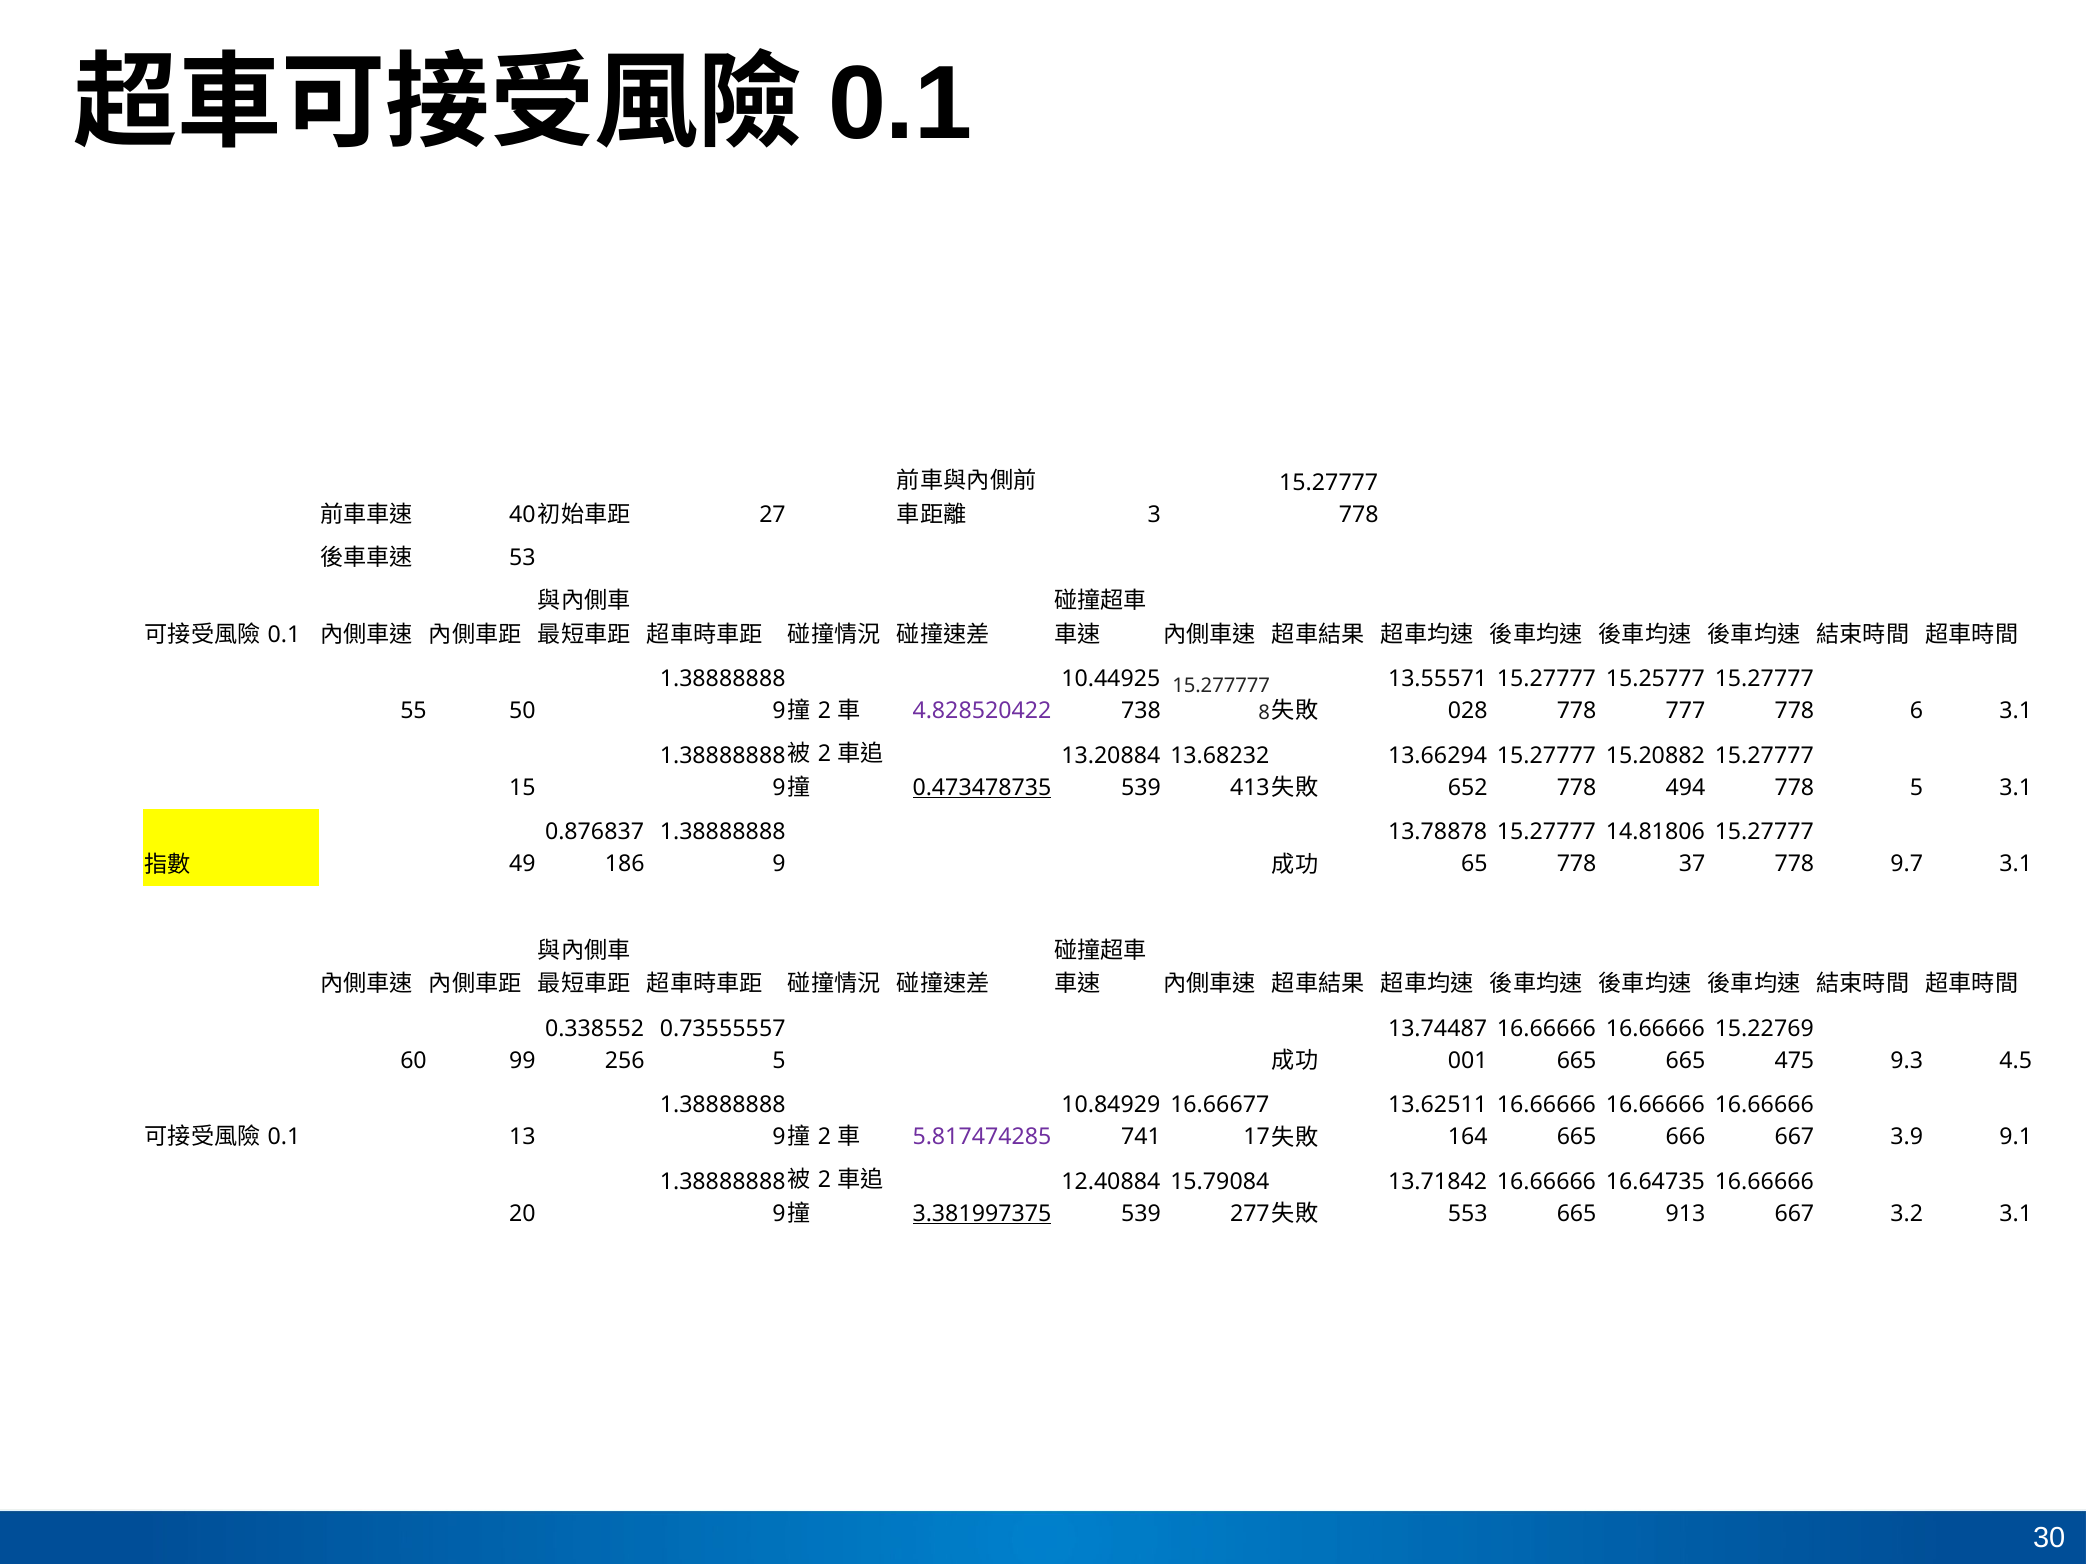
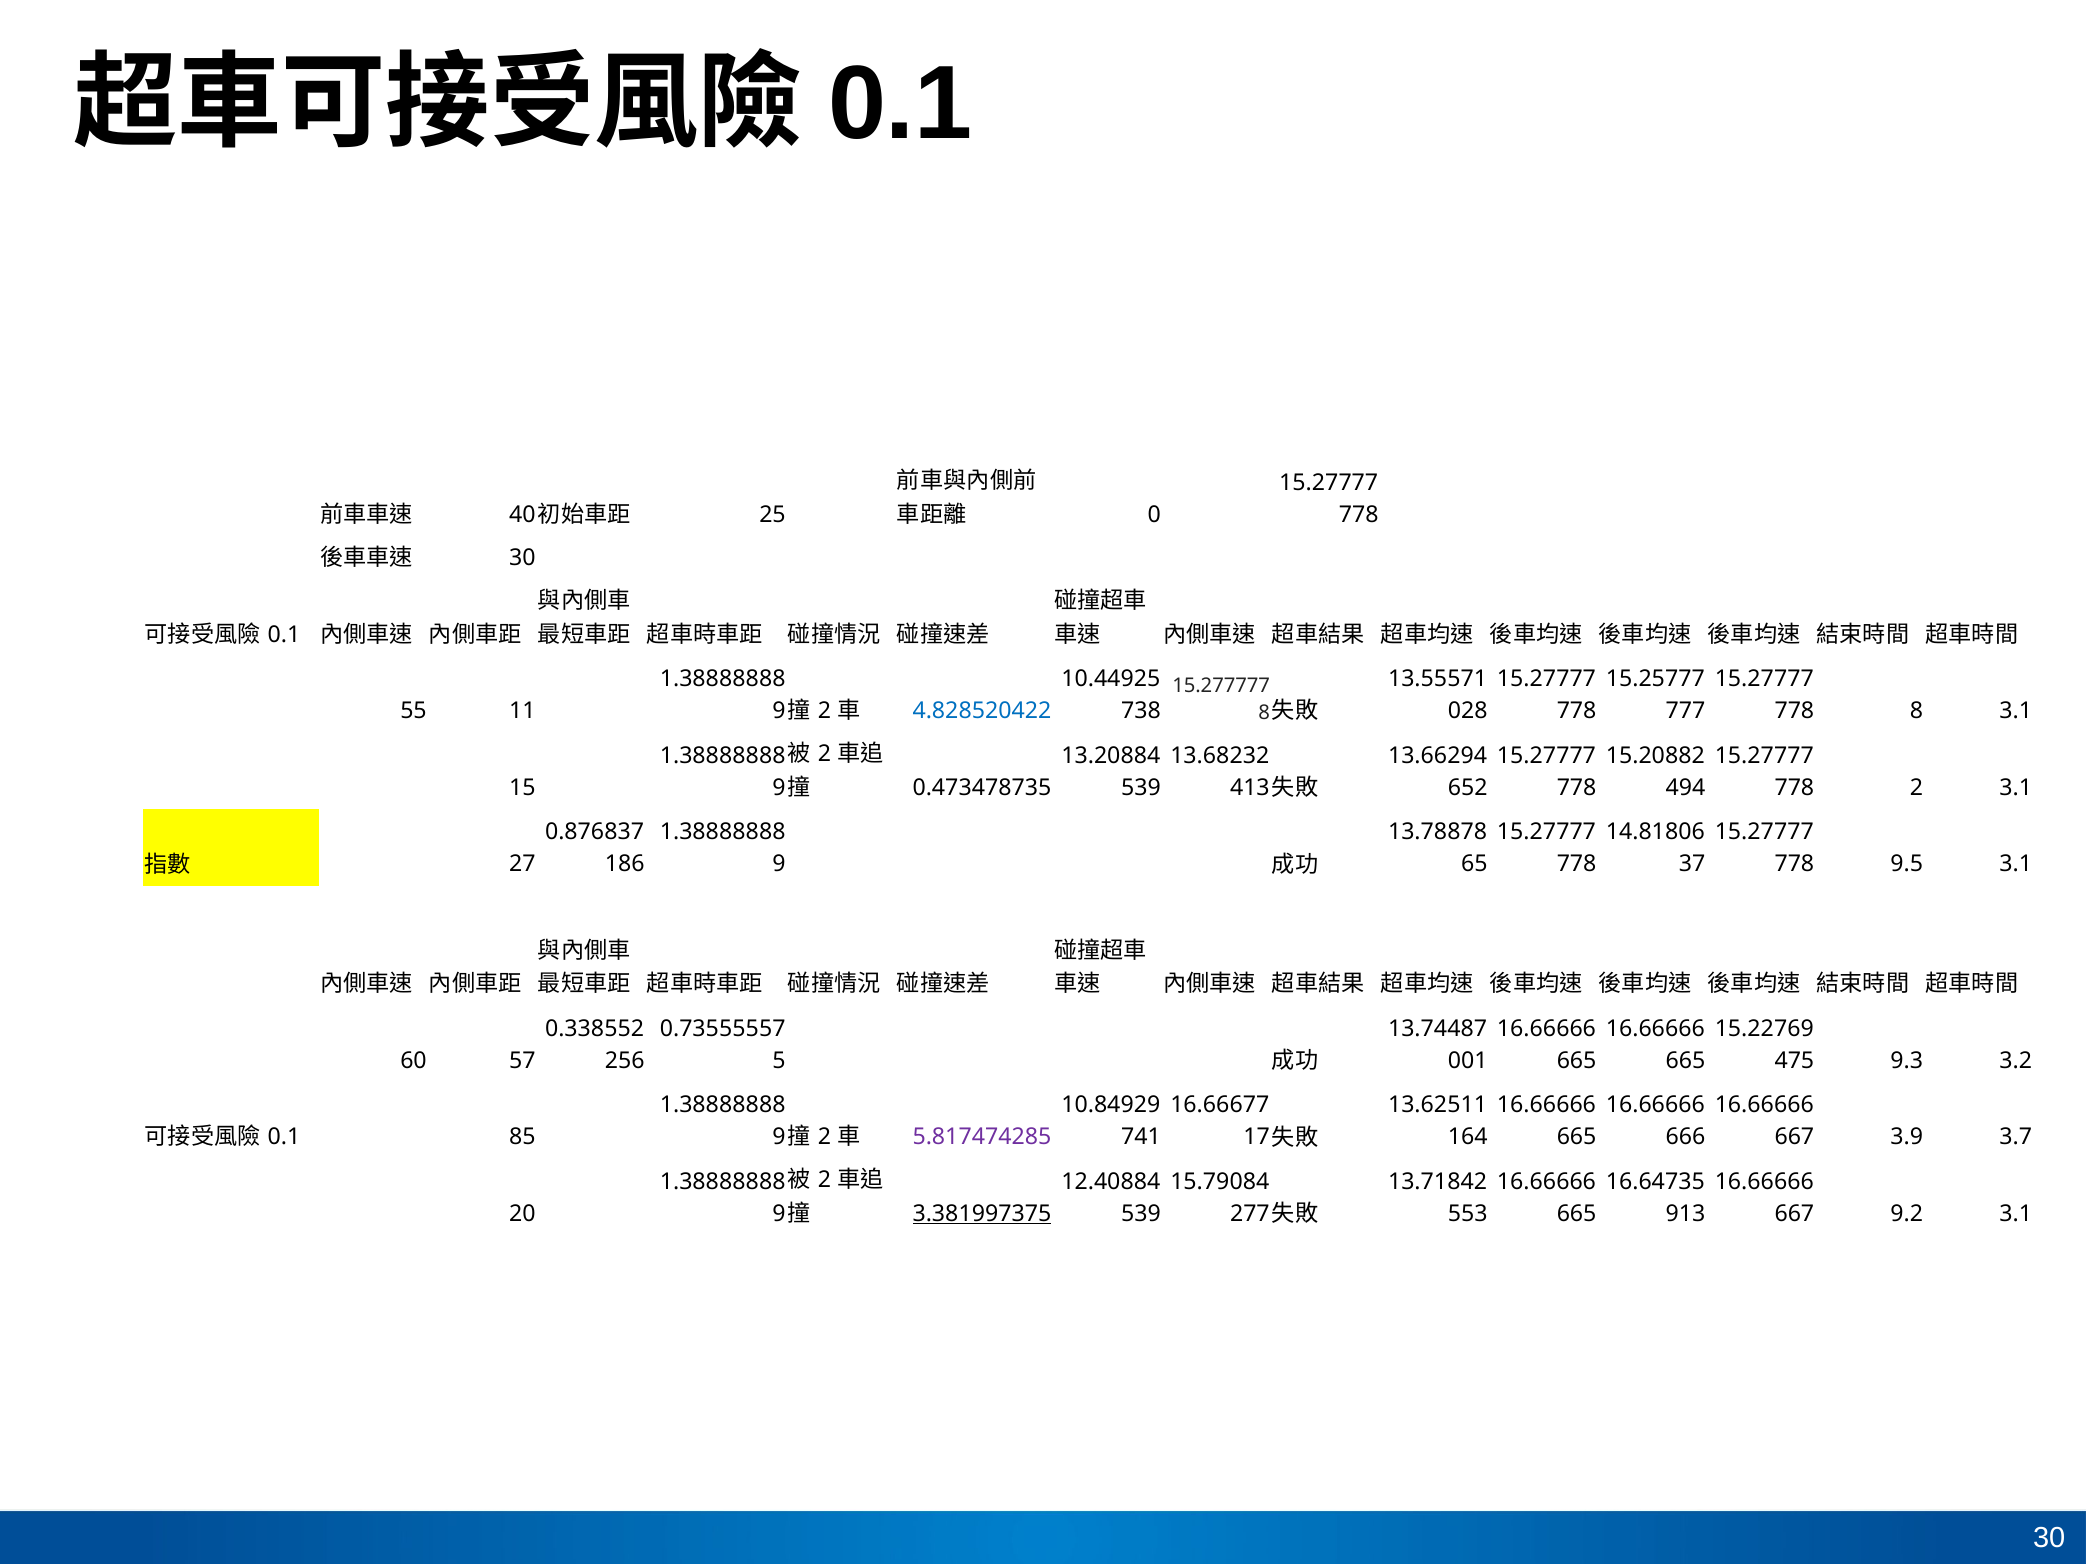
27: 27 -> 25
3: 3 -> 0
53 at (522, 558): 53 -> 30
4.828520422 colour: purple -> blue
50: 50 -> 11
6: 6 -> 8
0.473478735 underline: present -> none
5 at (1917, 788): 5 -> 2
49: 49 -> 27
9.7: 9.7 -> 9.5
99: 99 -> 57
4.5: 4.5 -> 3.2
13: 13 -> 85
9.1: 9.1 -> 3.7
3.2: 3.2 -> 9.2
